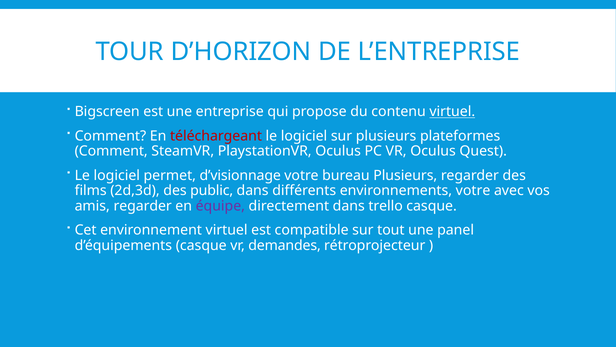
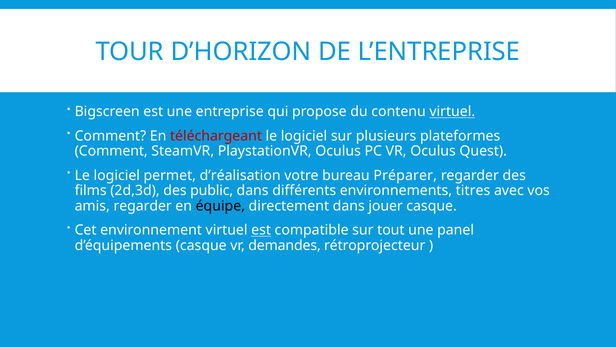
d’visionnage: d’visionnage -> d’réalisation
bureau Plusieurs: Plusieurs -> Préparer
environnements votre: votre -> titres
équipe colour: purple -> black
trello: trello -> jouer
est at (261, 230) underline: none -> present
